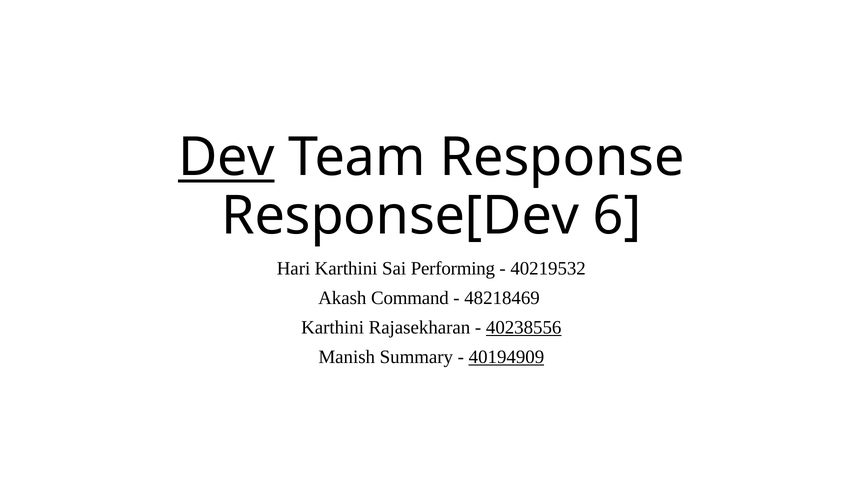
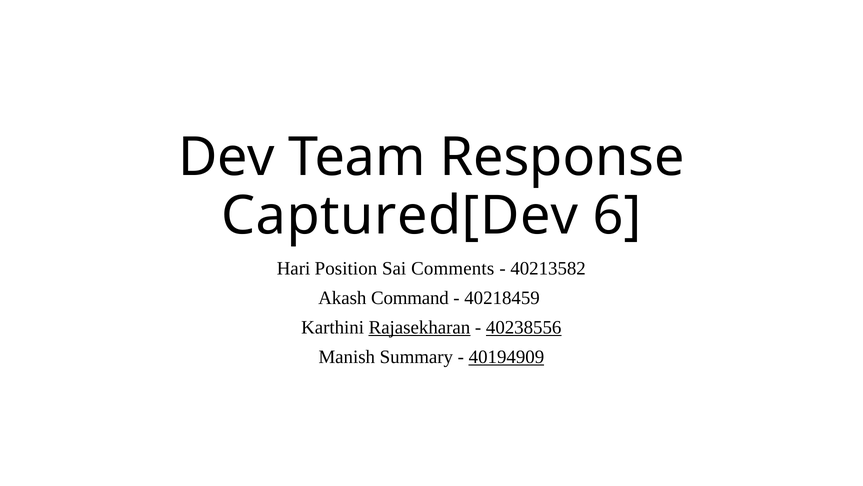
Dev underline: present -> none
Response[Dev: Response[Dev -> Captured[Dev
Hari Karthini: Karthini -> Position
Performing: Performing -> Comments
40219532: 40219532 -> 40213582
48218469: 48218469 -> 40218459
Rajasekharan underline: none -> present
